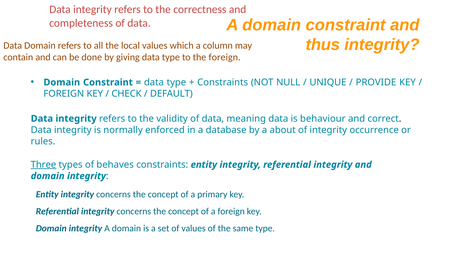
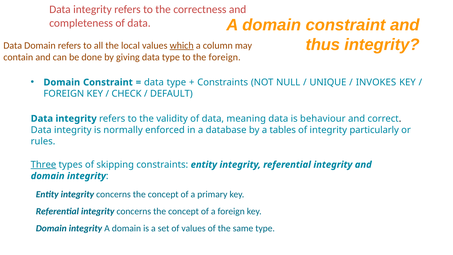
which underline: none -> present
PROVIDE: PROVIDE -> INVOKES
about: about -> tables
occurrence: occurrence -> particularly
behaves: behaves -> skipping
